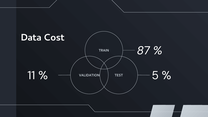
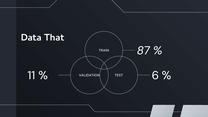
Cost: Cost -> That
5: 5 -> 6
